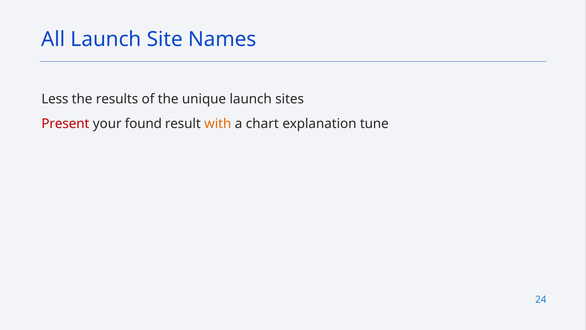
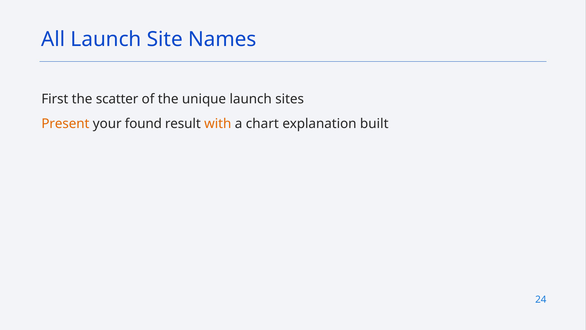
Less: Less -> First
results: results -> scatter
Present colour: red -> orange
tune: tune -> built
